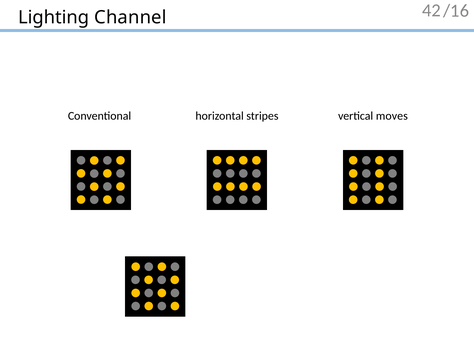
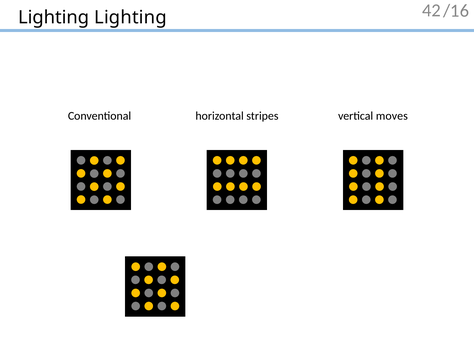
Lighting Channel: Channel -> Lighting
